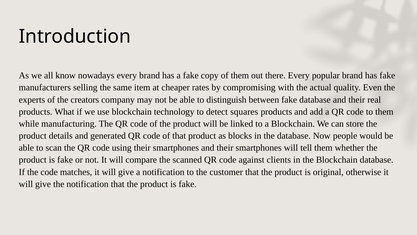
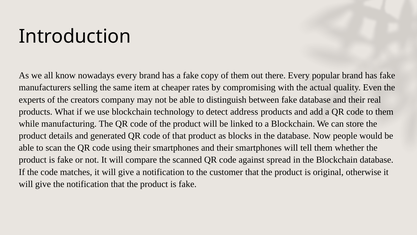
squares: squares -> address
clients: clients -> spread
